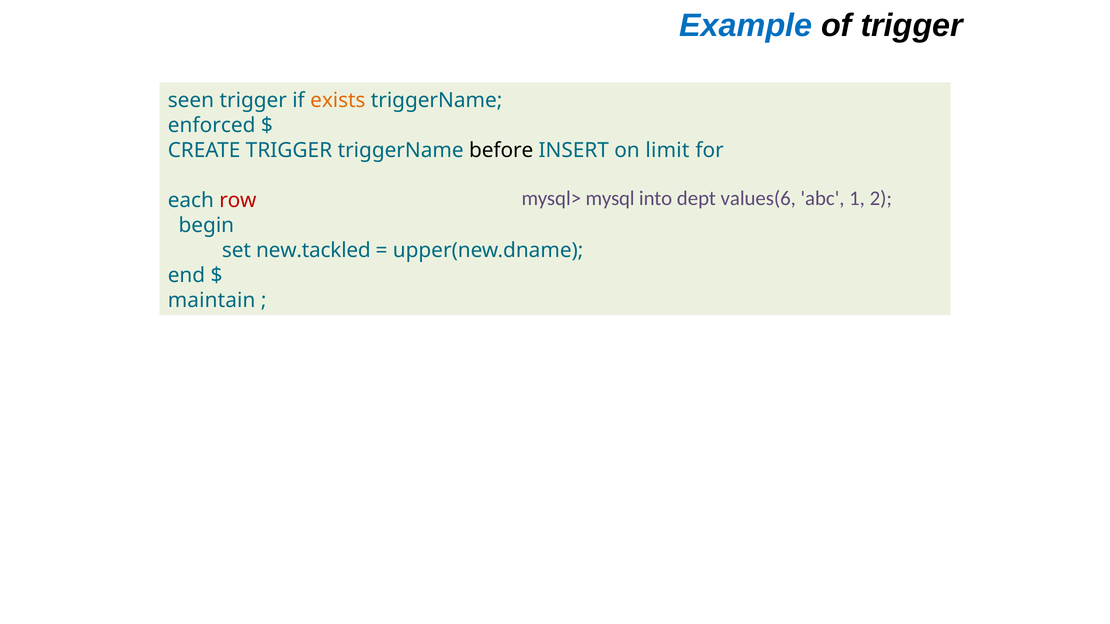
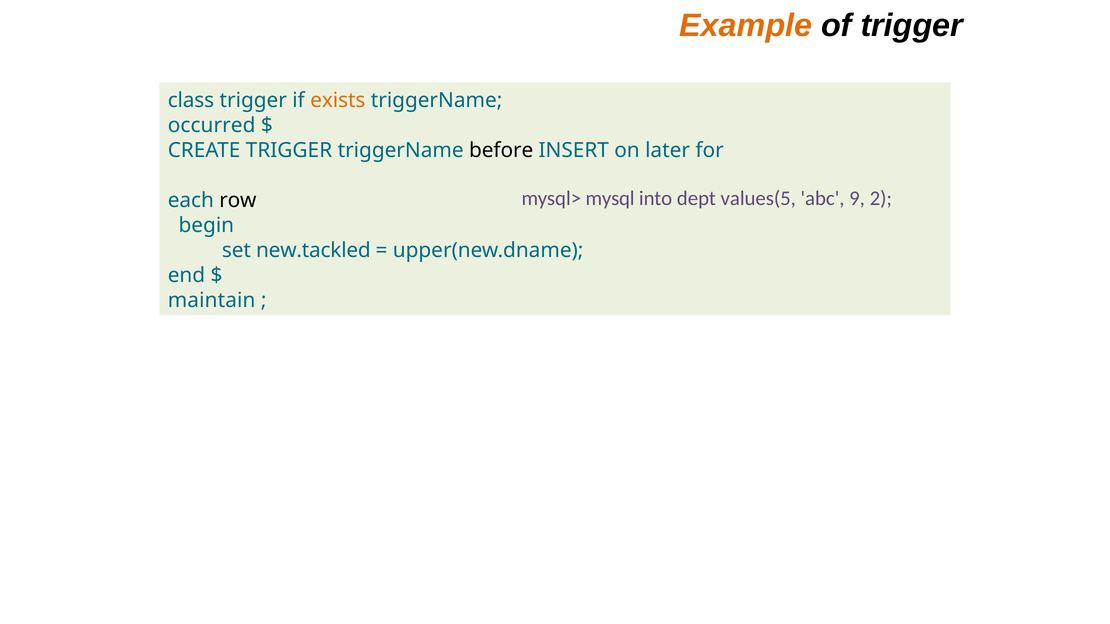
Example colour: blue -> orange
seen: seen -> class
enforced: enforced -> occurred
limit: limit -> later
values(6: values(6 -> values(5
1: 1 -> 9
row colour: red -> black
